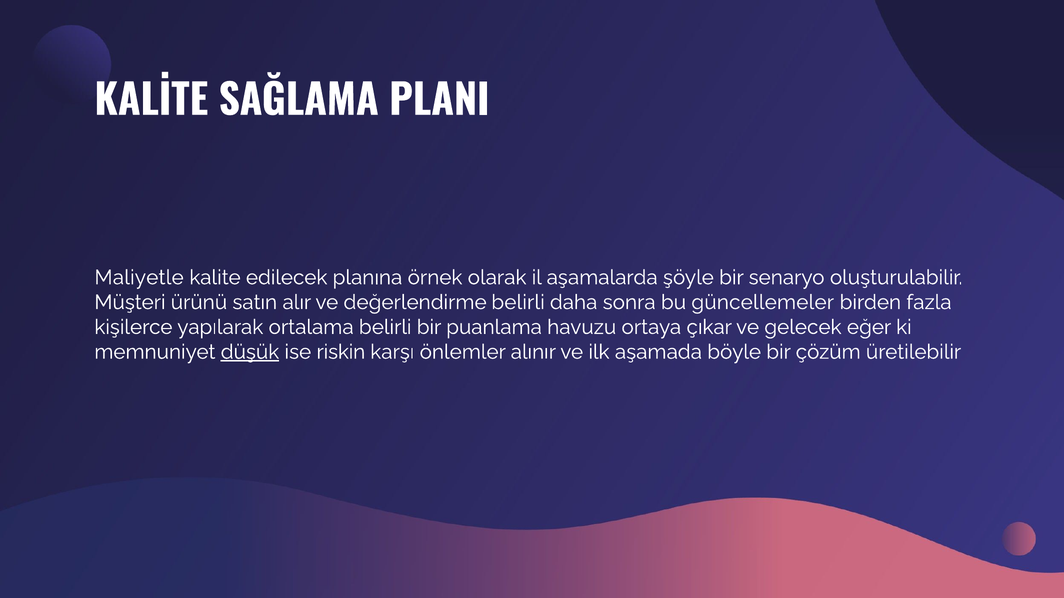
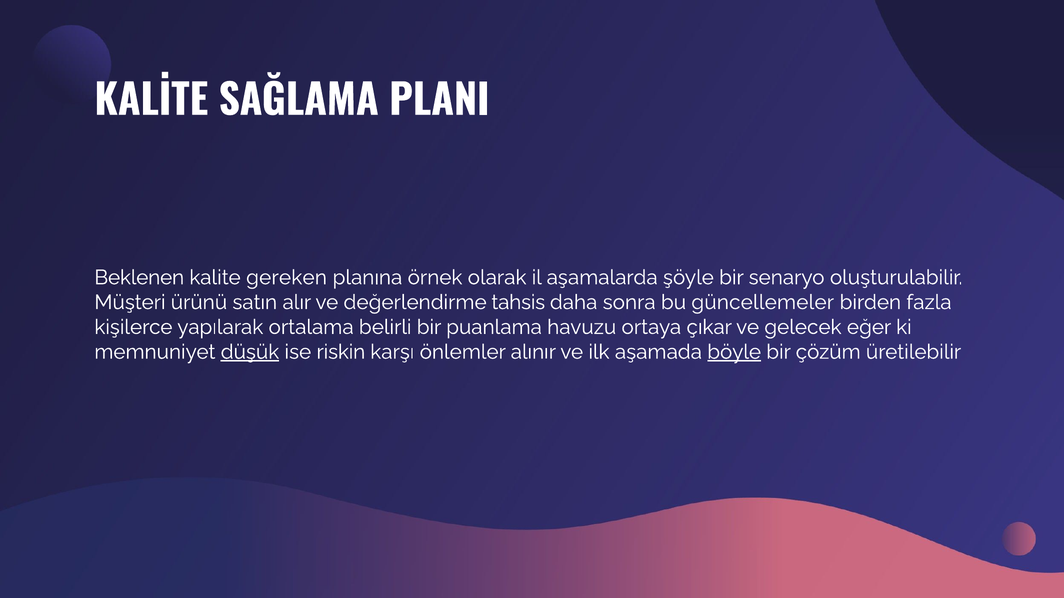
Maliyetle: Maliyetle -> Beklenen
edilecek: edilecek -> gereken
değerlendirme belirli: belirli -> tahsis
böyle underline: none -> present
